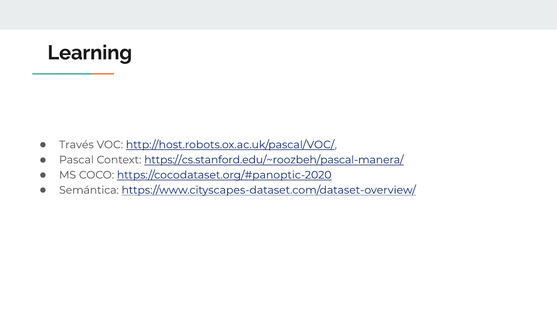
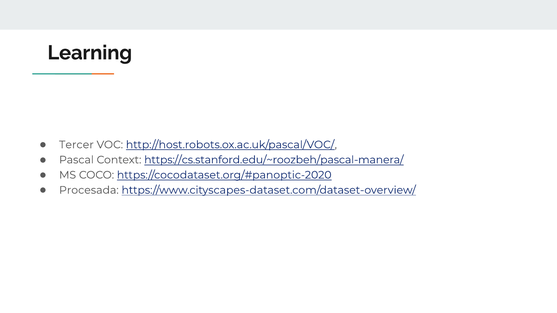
Través: Través -> Tercer
Semántica: Semántica -> Procesada
